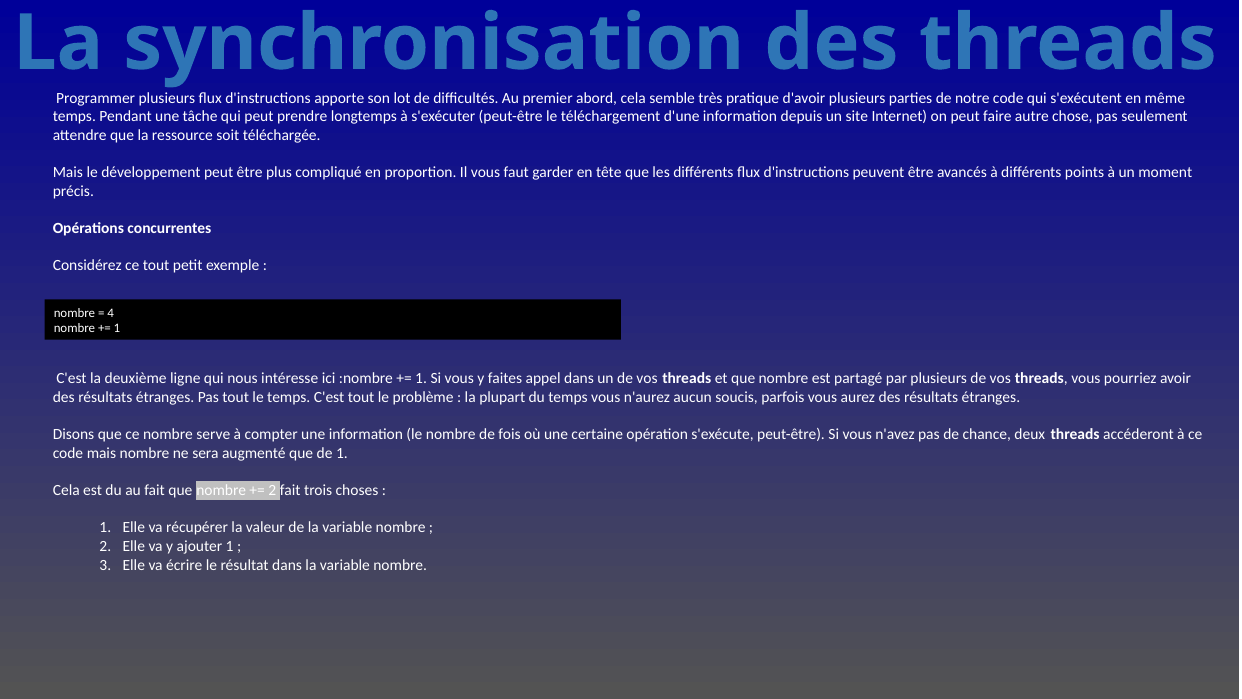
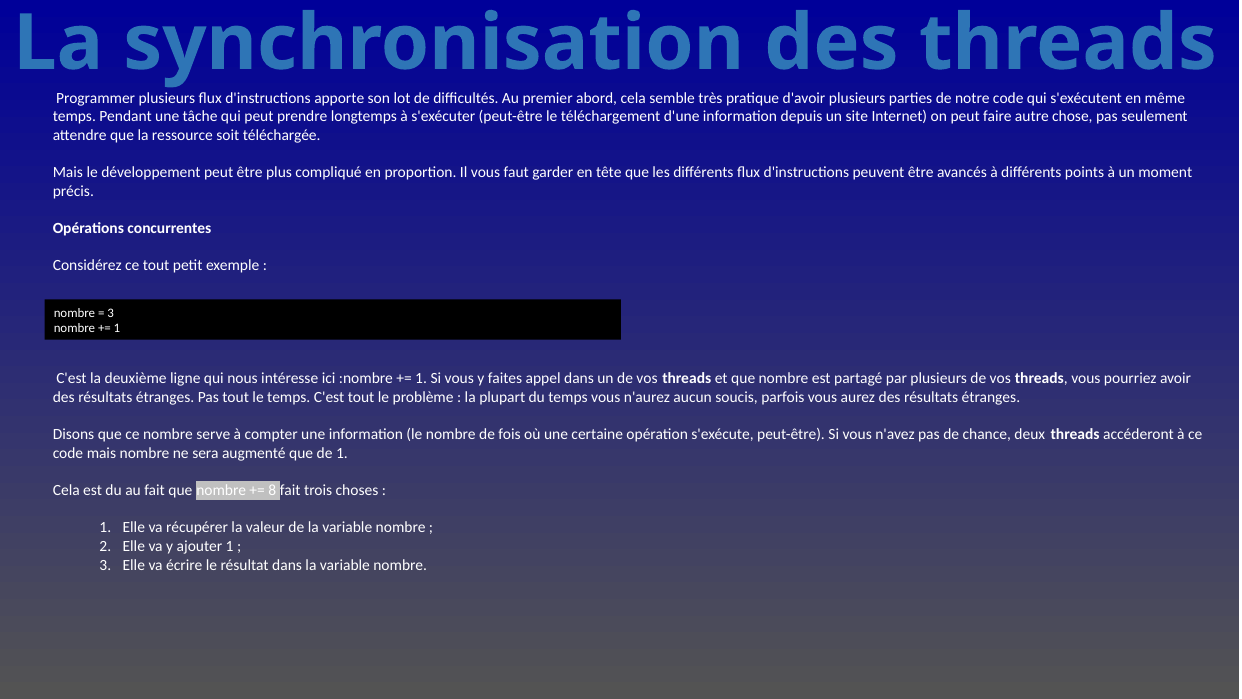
4 at (111, 313): 4 -> 3
2 at (272, 490): 2 -> 8
